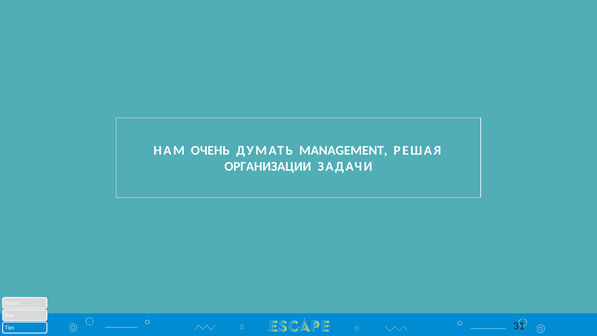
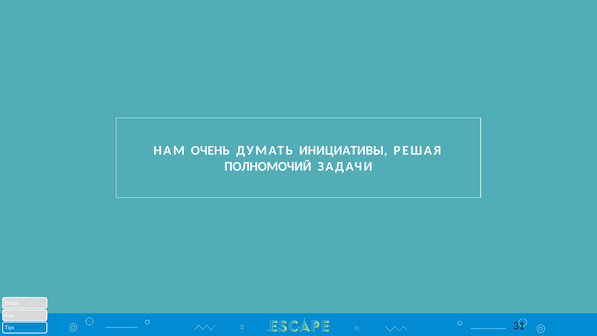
MANAGEMENT: MANAGEMENT -> ИНИЦИАТИВЫ
ОРГАНИЗАЦИИ: ОРГАНИЗАЦИИ -> ПОЛНОМОЧИЙ
